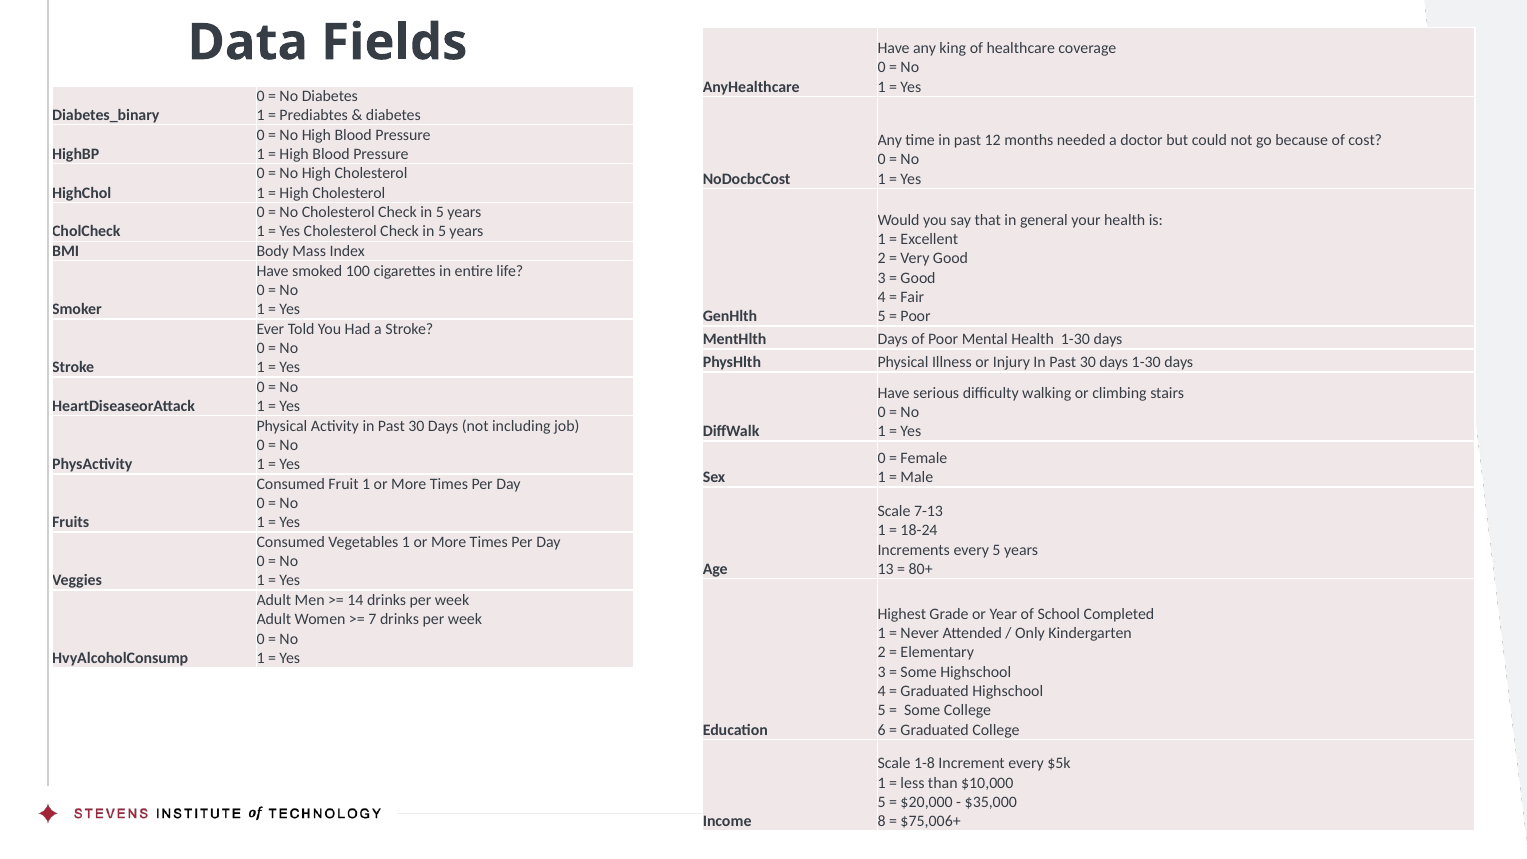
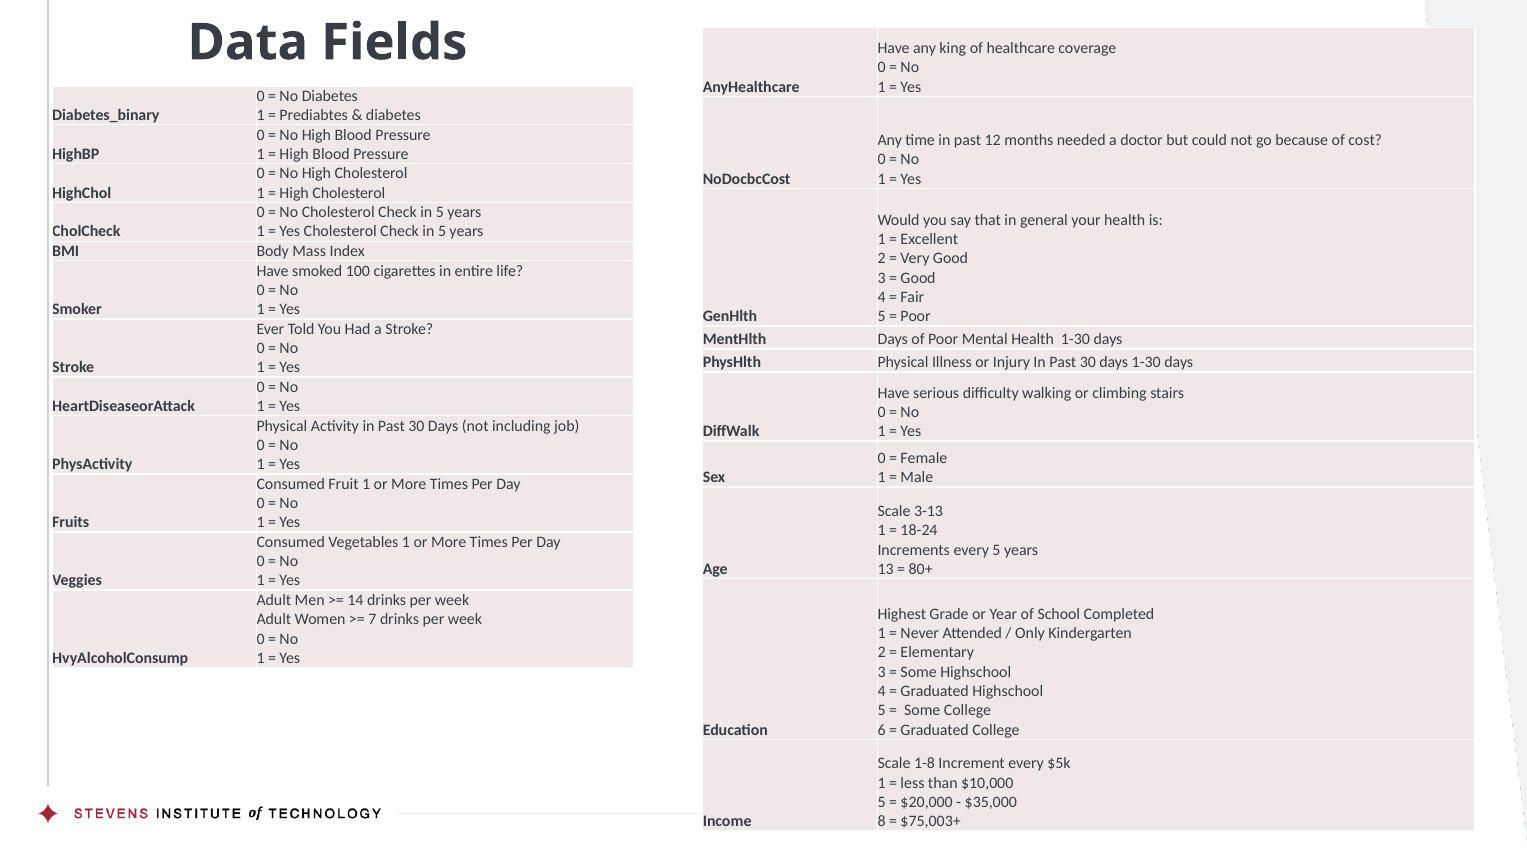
7-13: 7-13 -> 3-13
$75,006+: $75,006+ -> $75,003+
